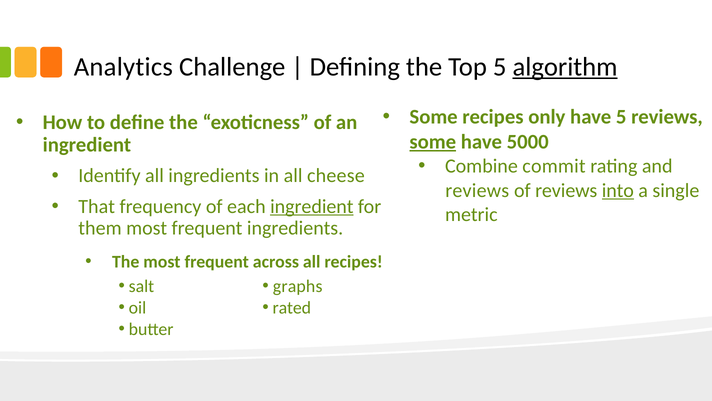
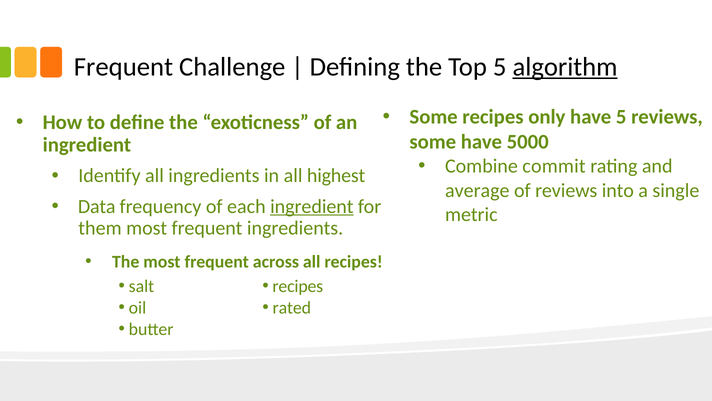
Analytics at (123, 67): Analytics -> Frequent
some at (433, 142) underline: present -> none
cheese: cheese -> highest
reviews at (477, 190): reviews -> average
into underline: present -> none
That: That -> Data
graphs at (298, 286): graphs -> recipes
